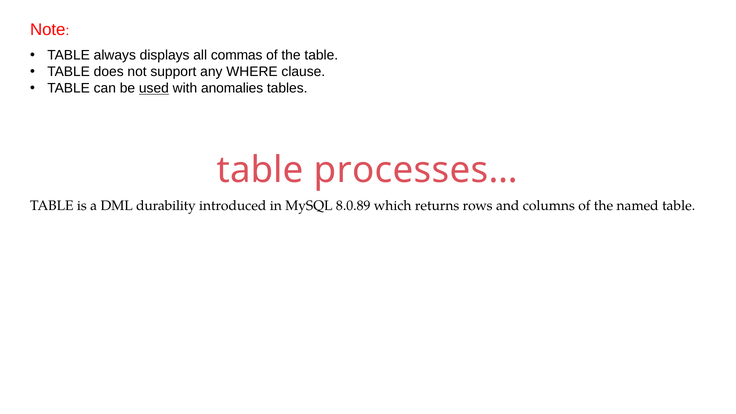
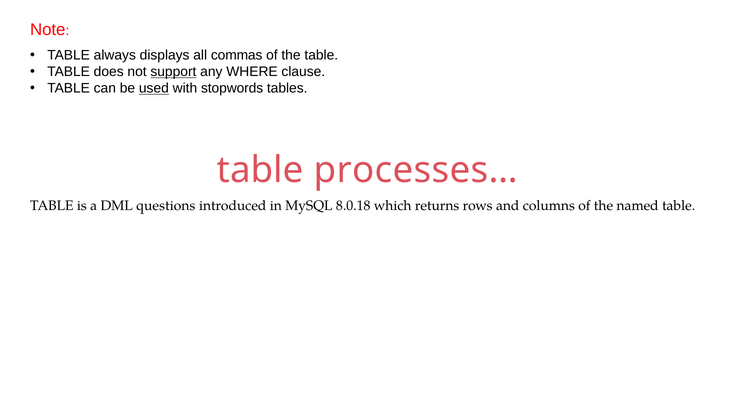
support underline: none -> present
anomalies: anomalies -> stopwords
durability: durability -> questions
8.0.89: 8.0.89 -> 8.0.18
